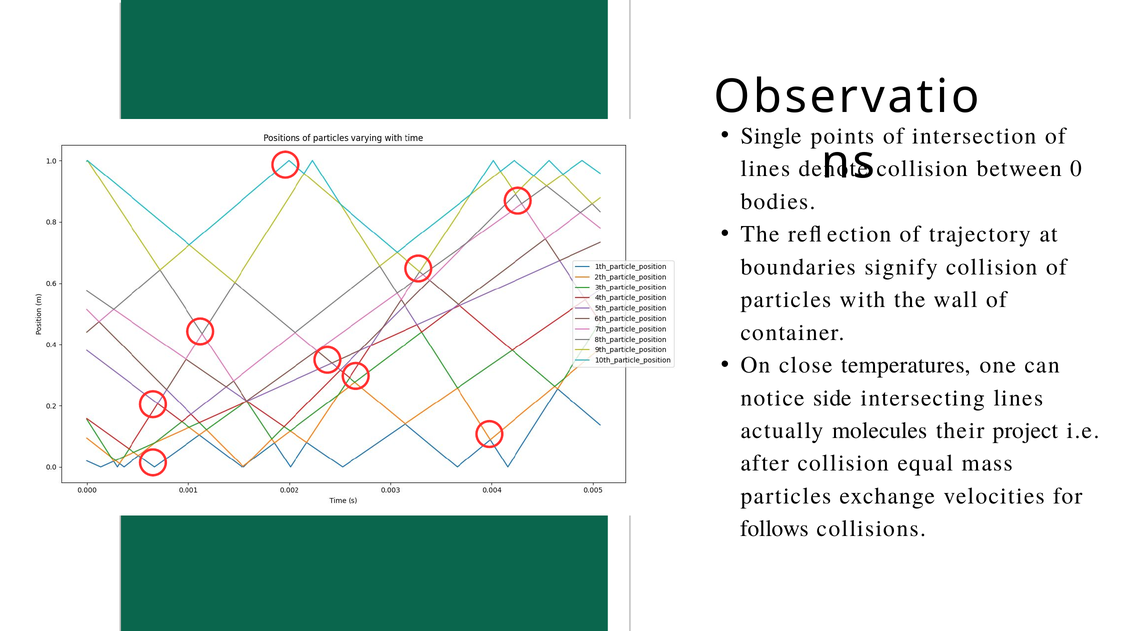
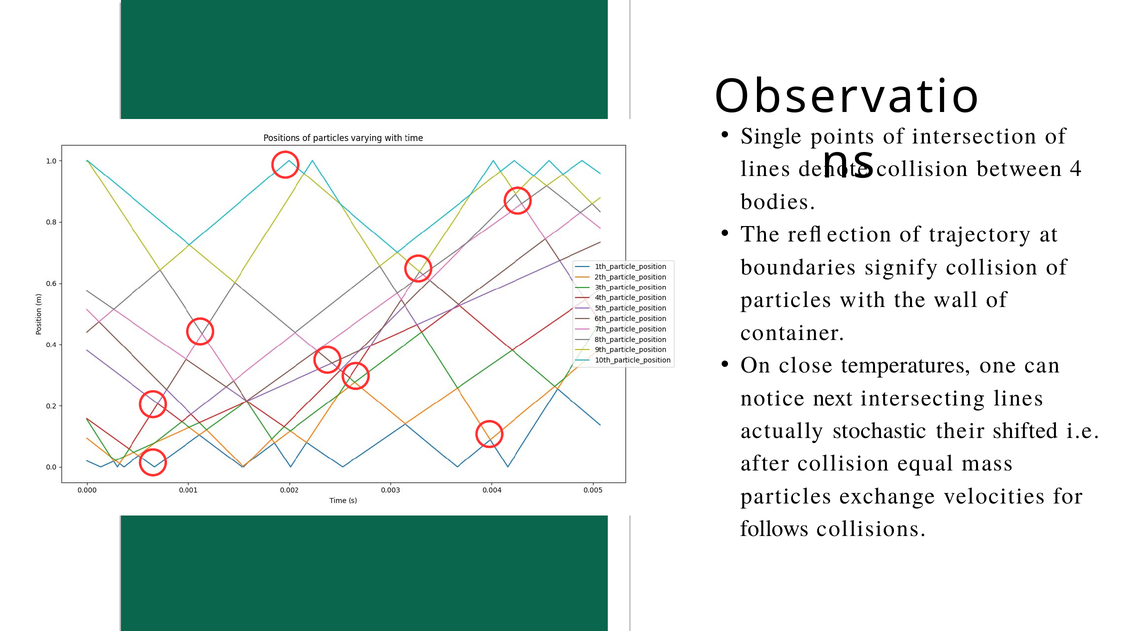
0: 0 -> 4
side: side -> next
molecules: molecules -> stochastic
project: project -> shifted
